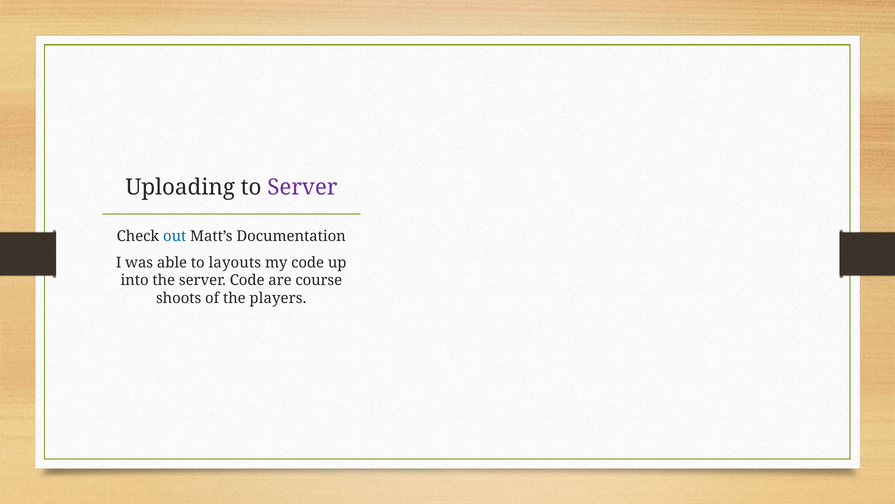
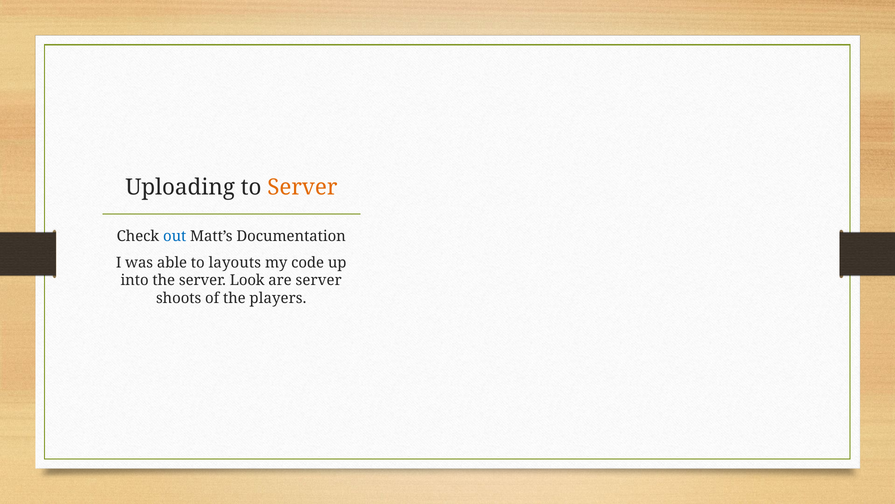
Server at (302, 187) colour: purple -> orange
server Code: Code -> Look
are course: course -> server
